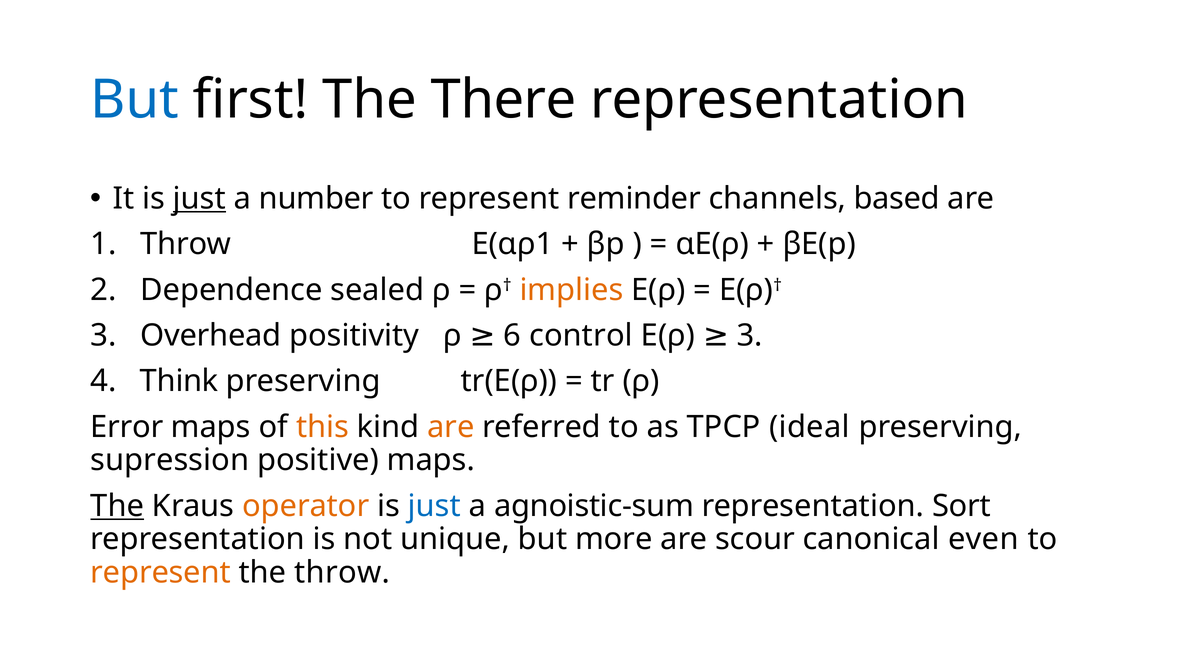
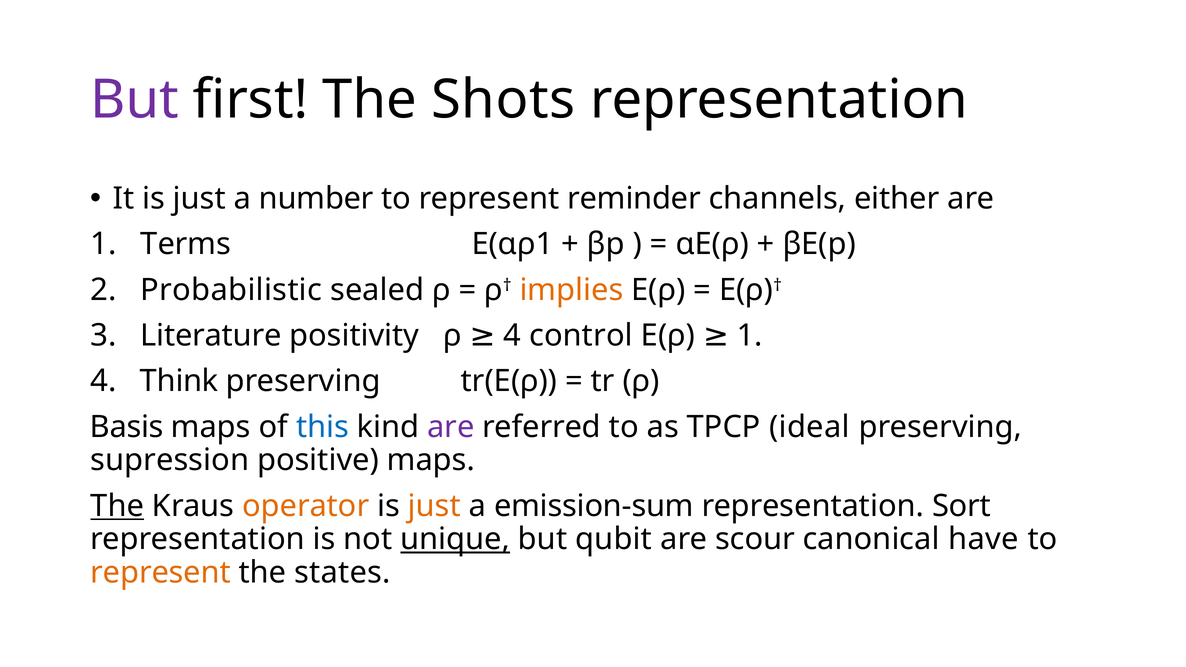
But at (135, 100) colour: blue -> purple
There: There -> Shots
just at (199, 199) underline: present -> none
based: based -> either
Throw at (186, 244): Throw -> Terms
Dependence: Dependence -> Probabilistic
E(ρ 3: 3 -> 1
Overhead: Overhead -> Literature
ρ 6: 6 -> 4
Error: Error -> Basis
this colour: orange -> blue
are at (451, 427) colour: orange -> purple
just at (434, 506) colour: blue -> orange
agnoistic-sum: agnoistic-sum -> emission-sum
unique underline: none -> present
more: more -> qubit
even: even -> have
the throw: throw -> states
